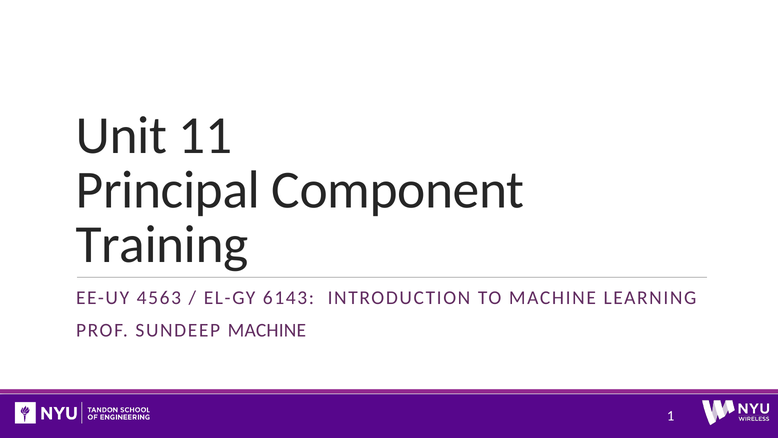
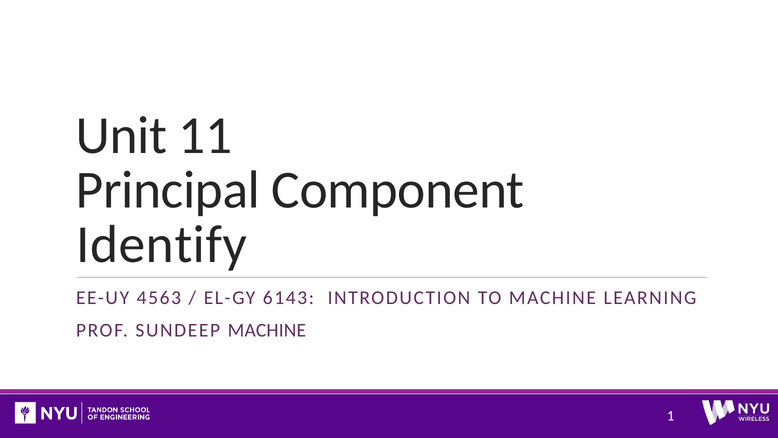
Training: Training -> Identify
